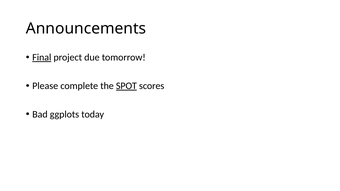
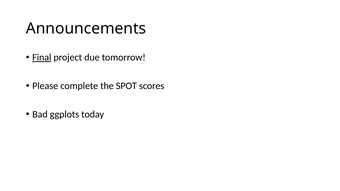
SPOT underline: present -> none
